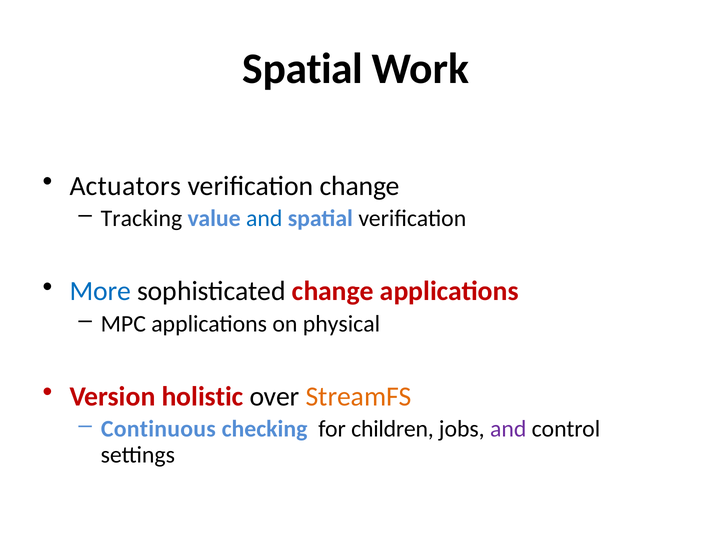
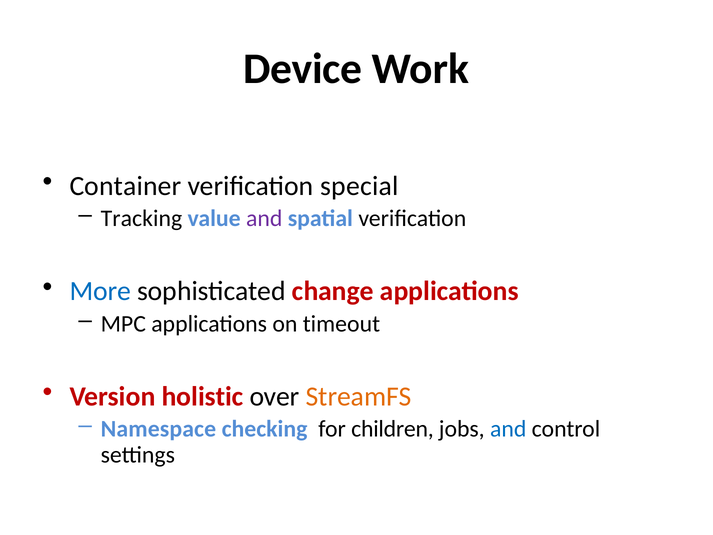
Spatial at (303, 69): Spatial -> Device
Actuators: Actuators -> Container
verification change: change -> special
and at (264, 218) colour: blue -> purple
physical: physical -> timeout
Continuous: Continuous -> Namespace
and at (508, 429) colour: purple -> blue
